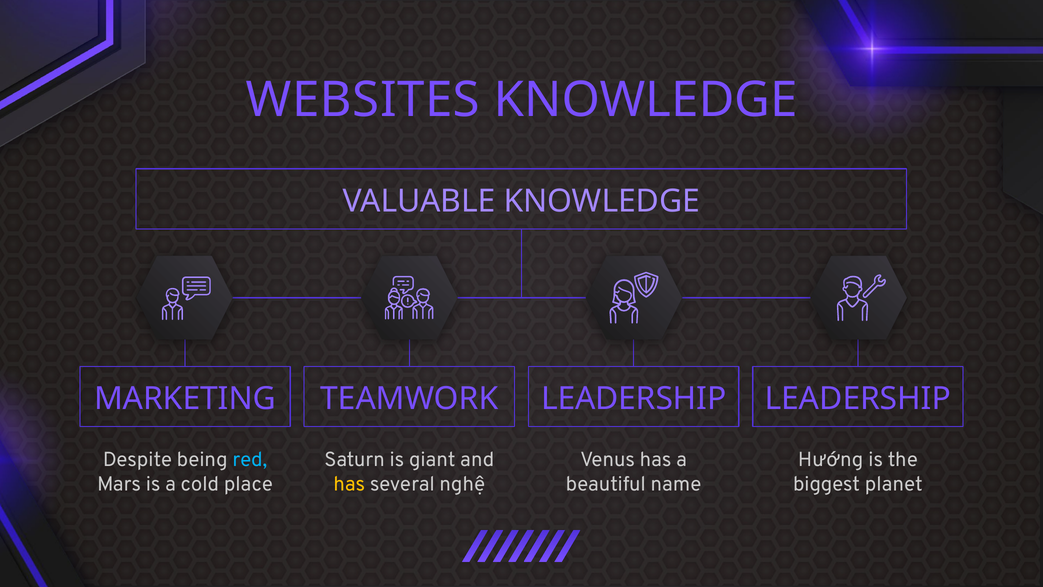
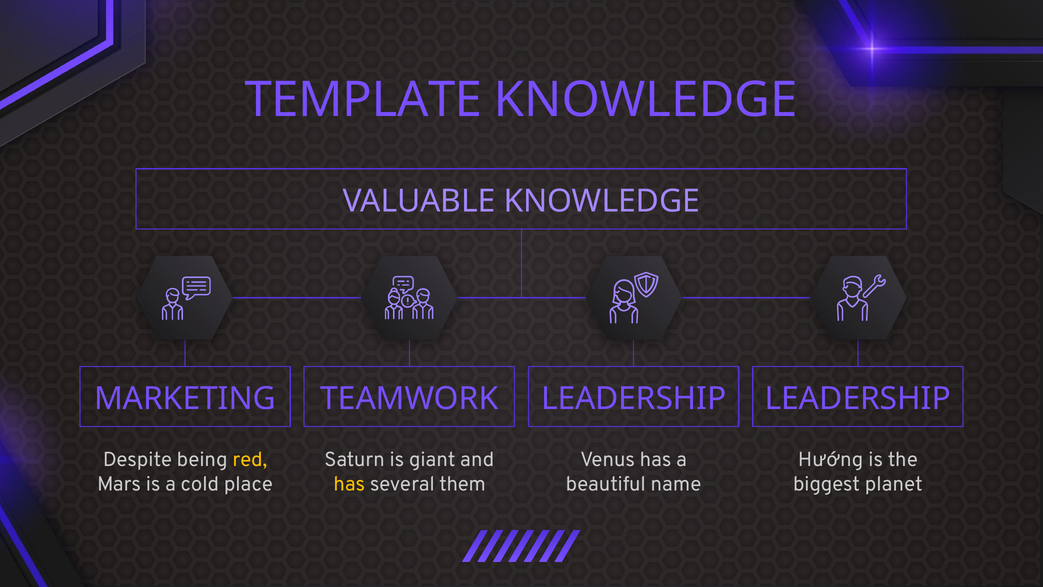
WEBSITES: WEBSITES -> TEMPLATE
red colour: light blue -> yellow
nghệ: nghệ -> them
